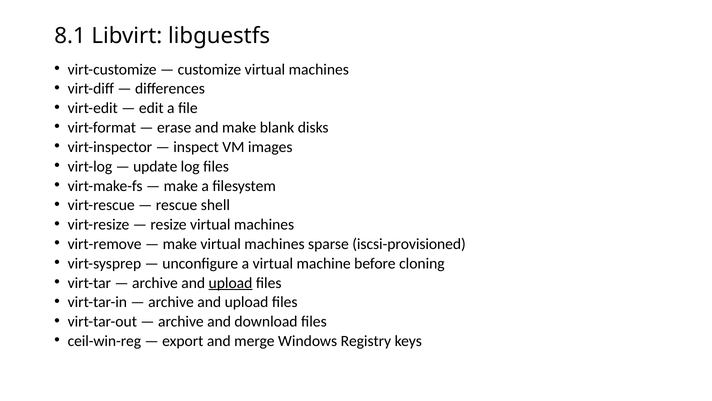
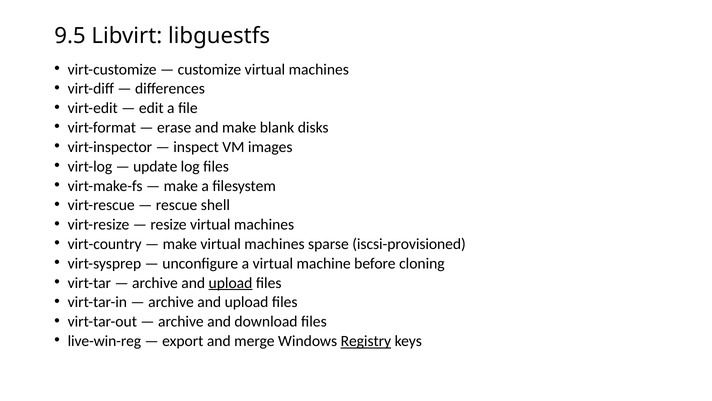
8.1: 8.1 -> 9.5
virt-remove: virt-remove -> virt-country
ceil-win-reg: ceil-win-reg -> live-win-reg
Registry underline: none -> present
